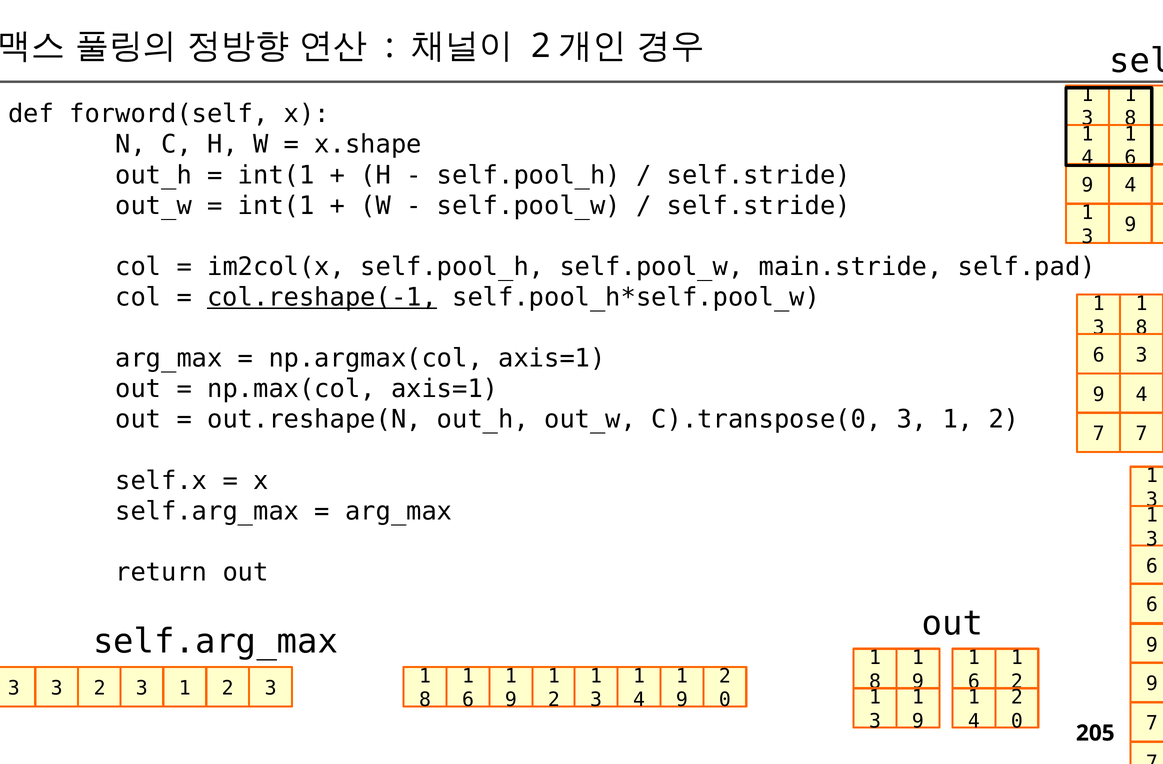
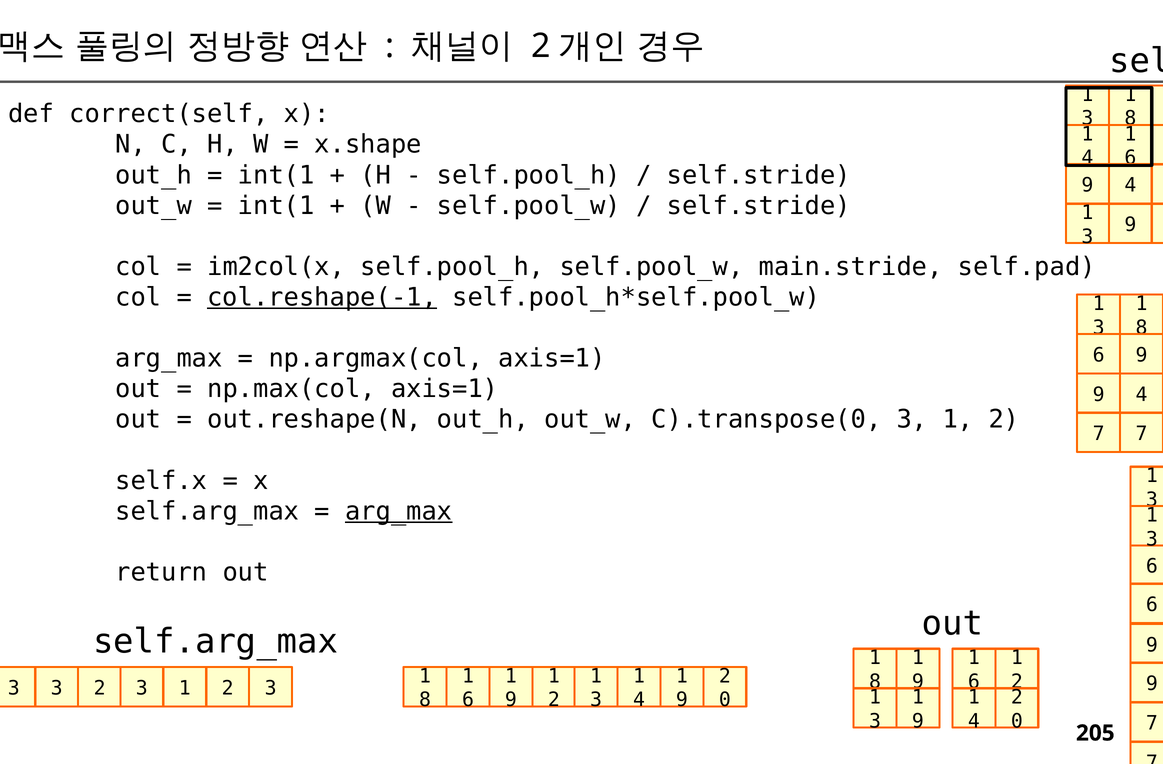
forword(self: forword(self -> correct(self
3 at (1142, 355): 3 -> 9
arg_max at (399, 511) underline: none -> present
